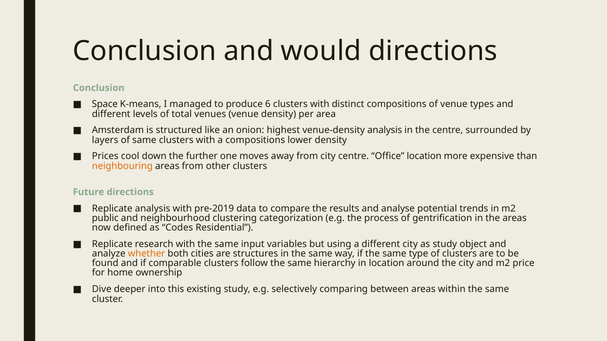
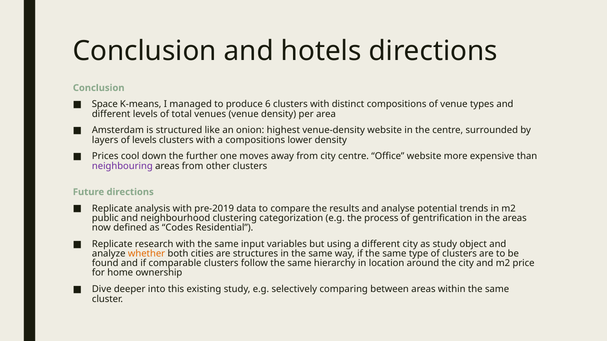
would: would -> hotels
venue-density analysis: analysis -> website
of same: same -> levels
Office location: location -> website
neighbouring colour: orange -> purple
